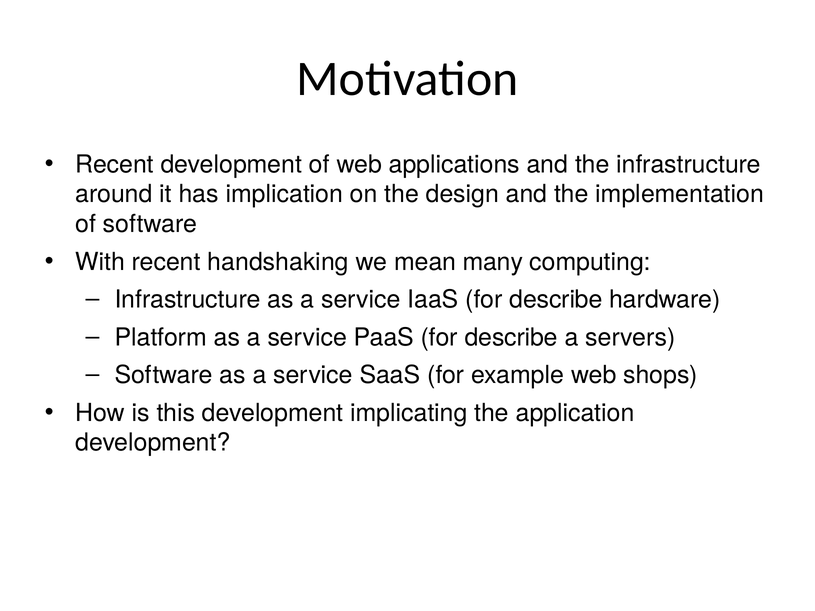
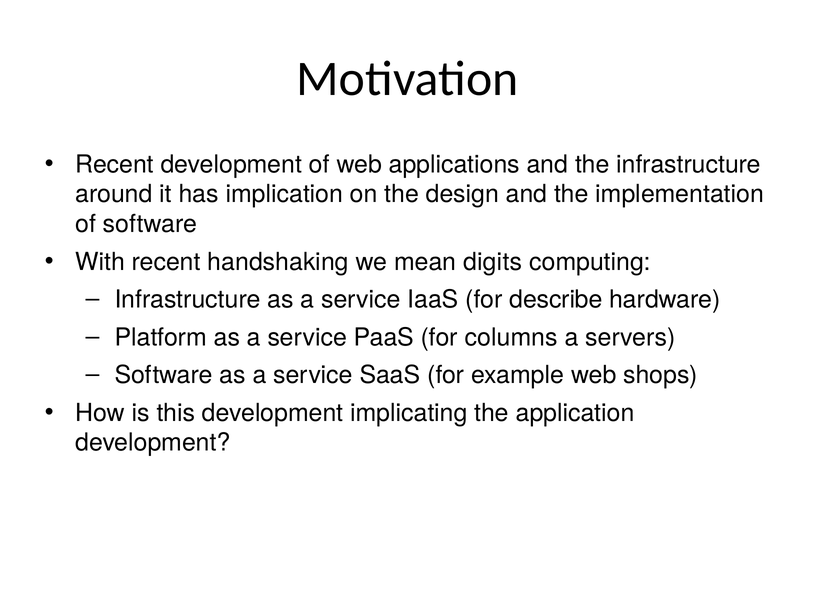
many: many -> digits
PaaS for describe: describe -> columns
